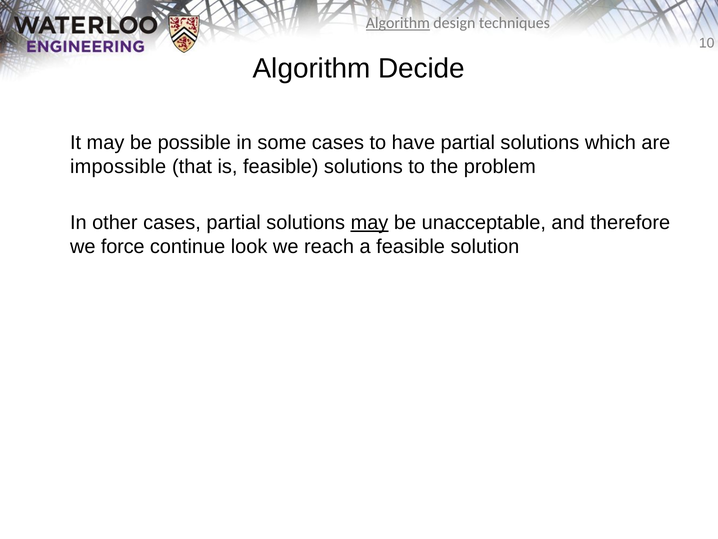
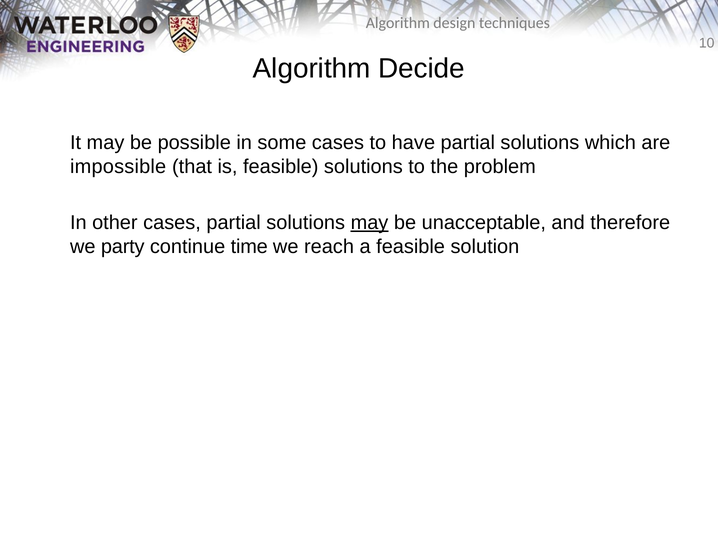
Algorithm at (398, 23) underline: present -> none
force: force -> party
look: look -> time
